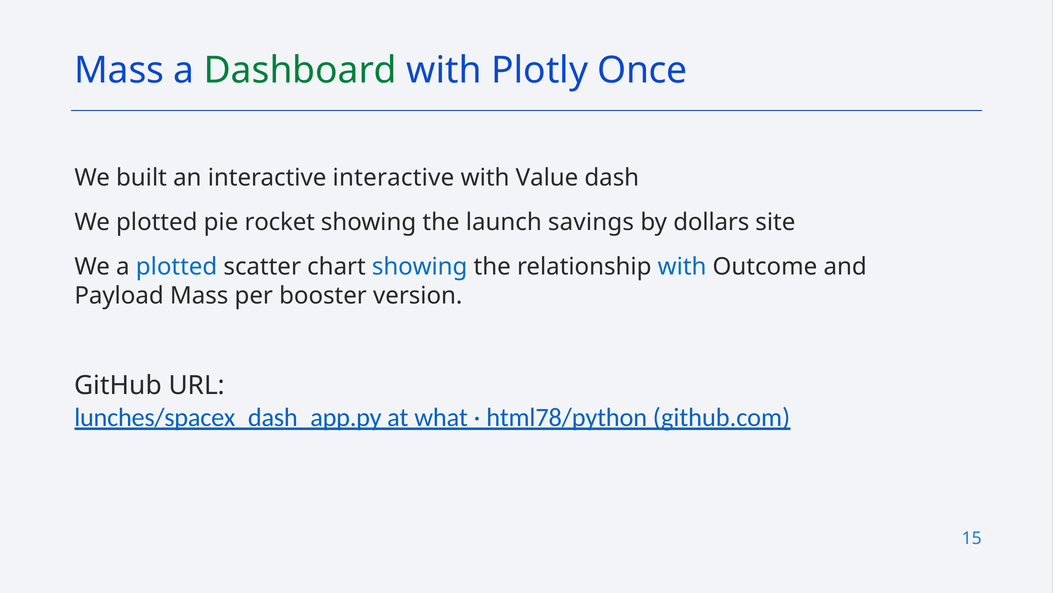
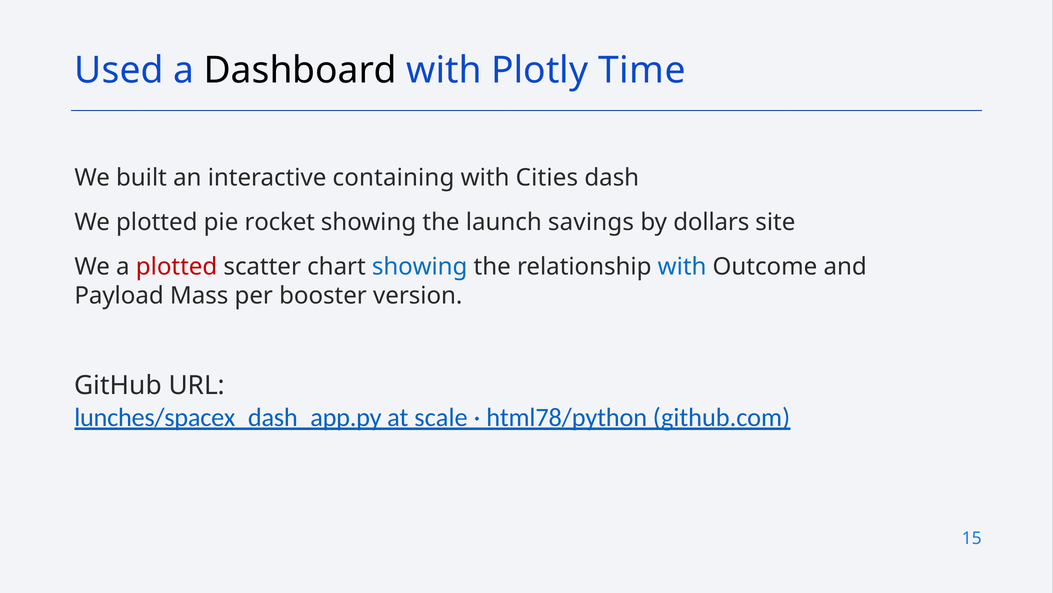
Mass at (119, 70): Mass -> Used
Dashboard colour: green -> black
Once: Once -> Time
interactive interactive: interactive -> containing
Value: Value -> Cities
plotted at (177, 266) colour: blue -> red
what: what -> scale
